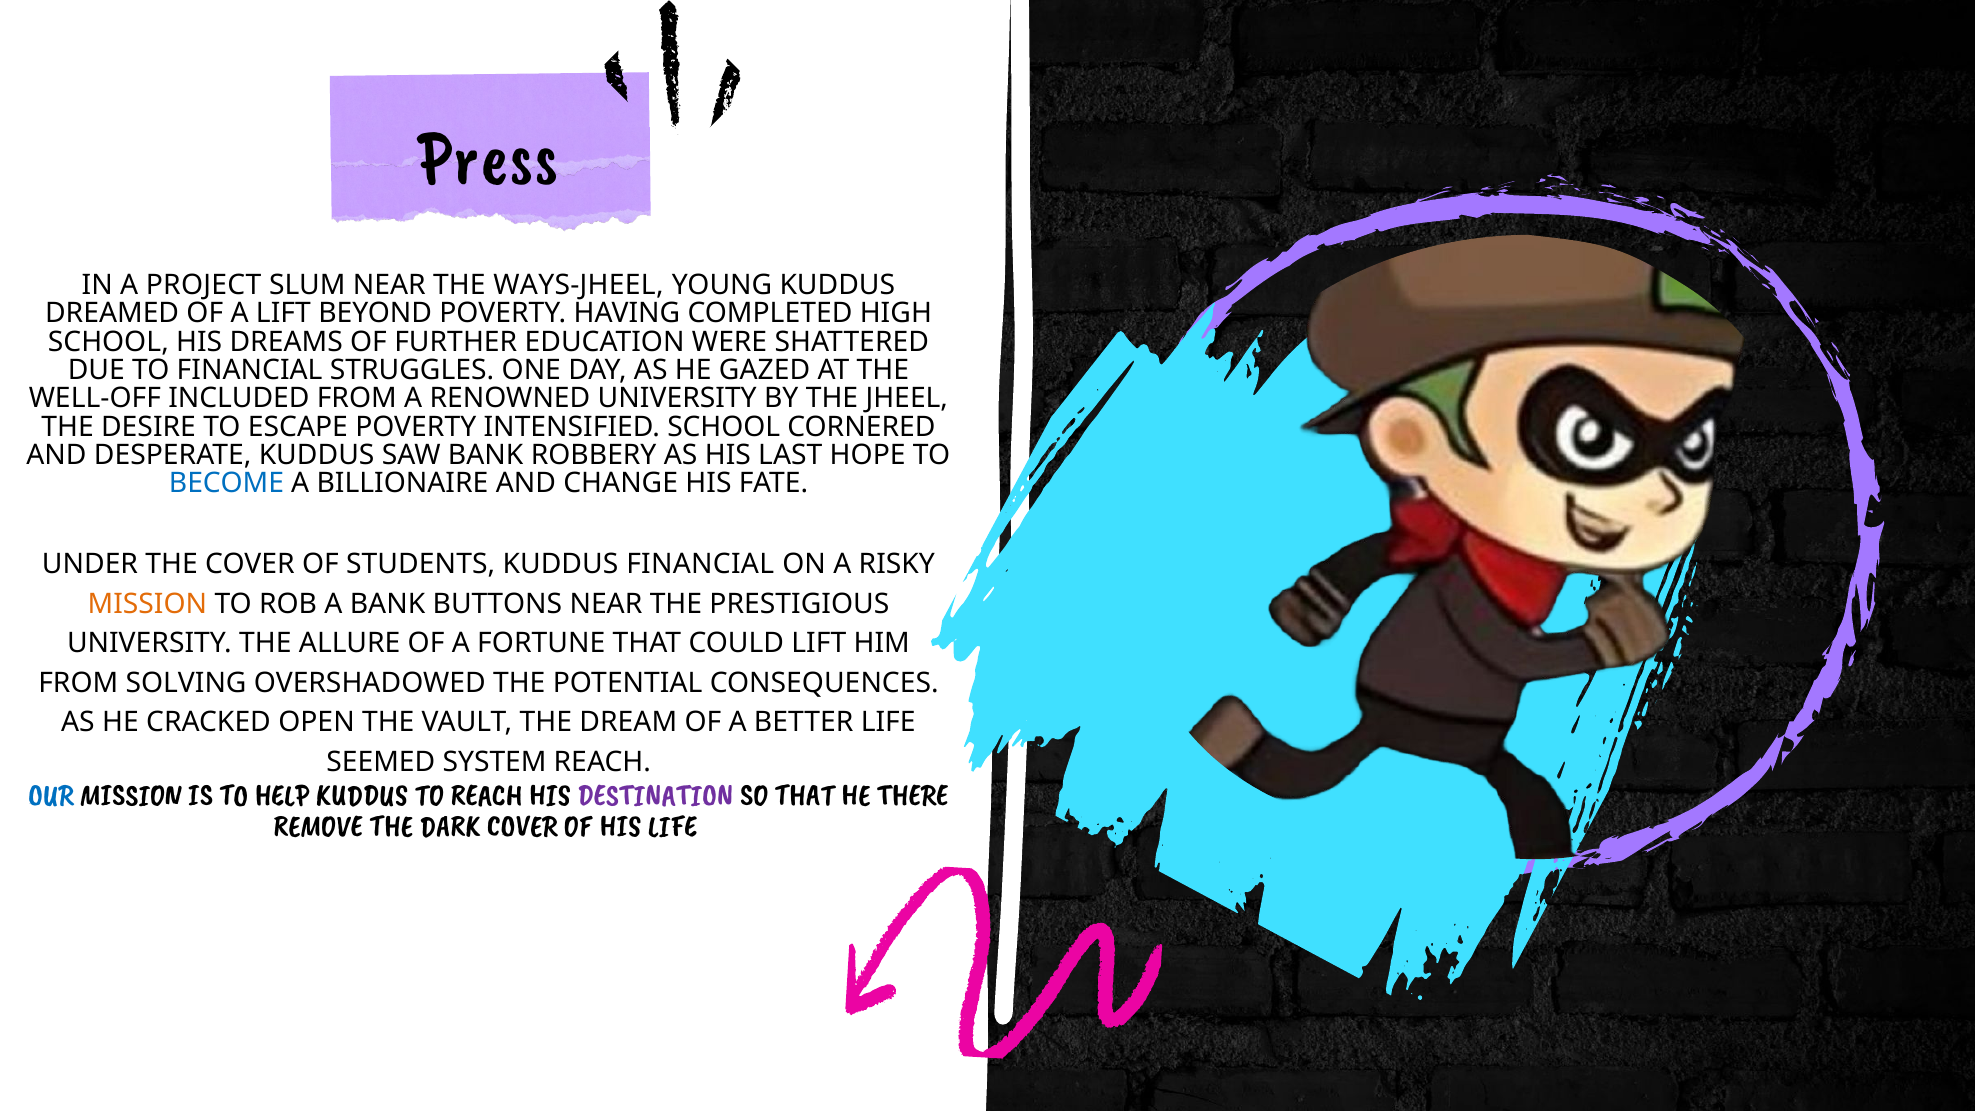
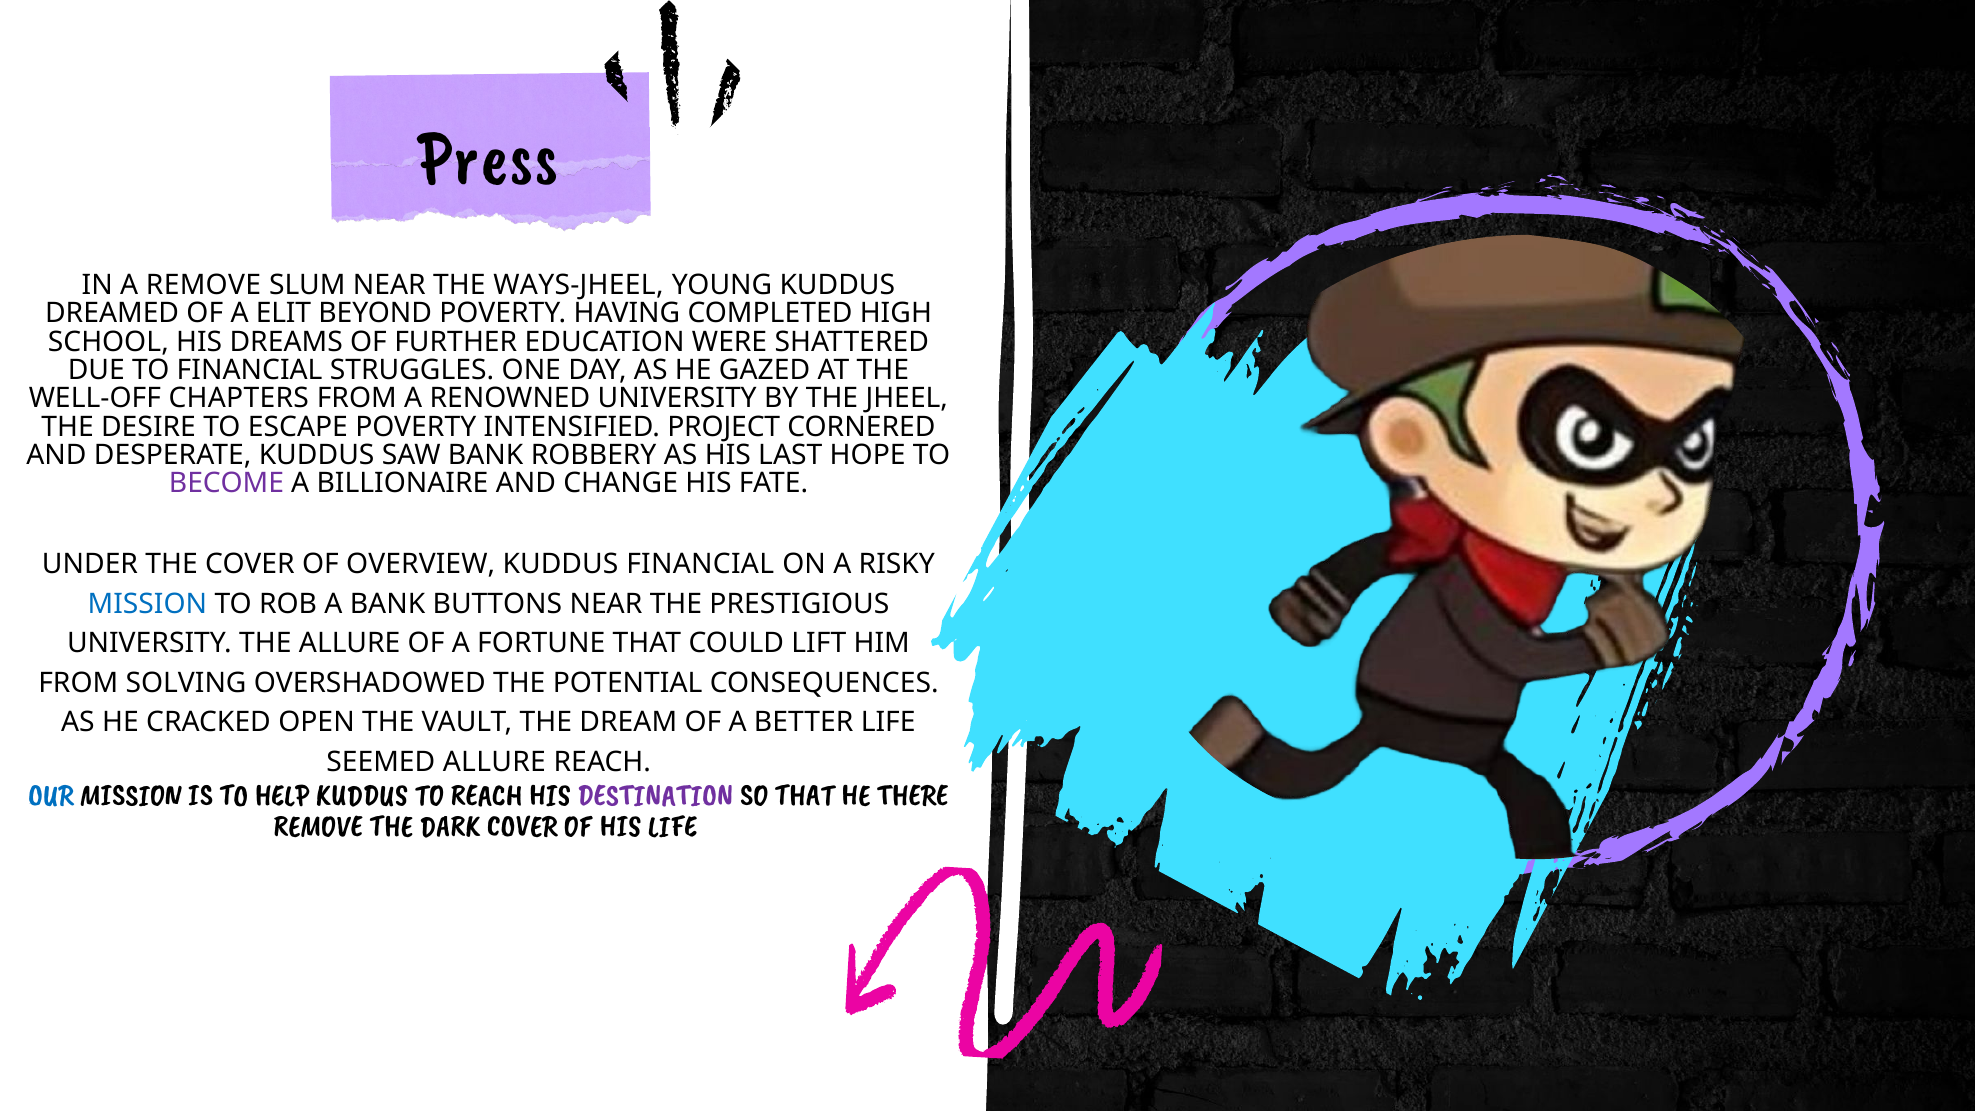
A PROJECT: PROJECT -> REMOVE
A LIFT: LIFT -> ELIT
INCLUDED: INCLUDED -> CHAPTERS
INTENSIFIED SCHOOL: SCHOOL -> PROJECT
BECOME colour: blue -> purple
STUDENTS: STUDENTS -> OVERVIEW
MISSION at (147, 604) colour: orange -> blue
SEEMED SYSTEM: SYSTEM -> ALLURE
